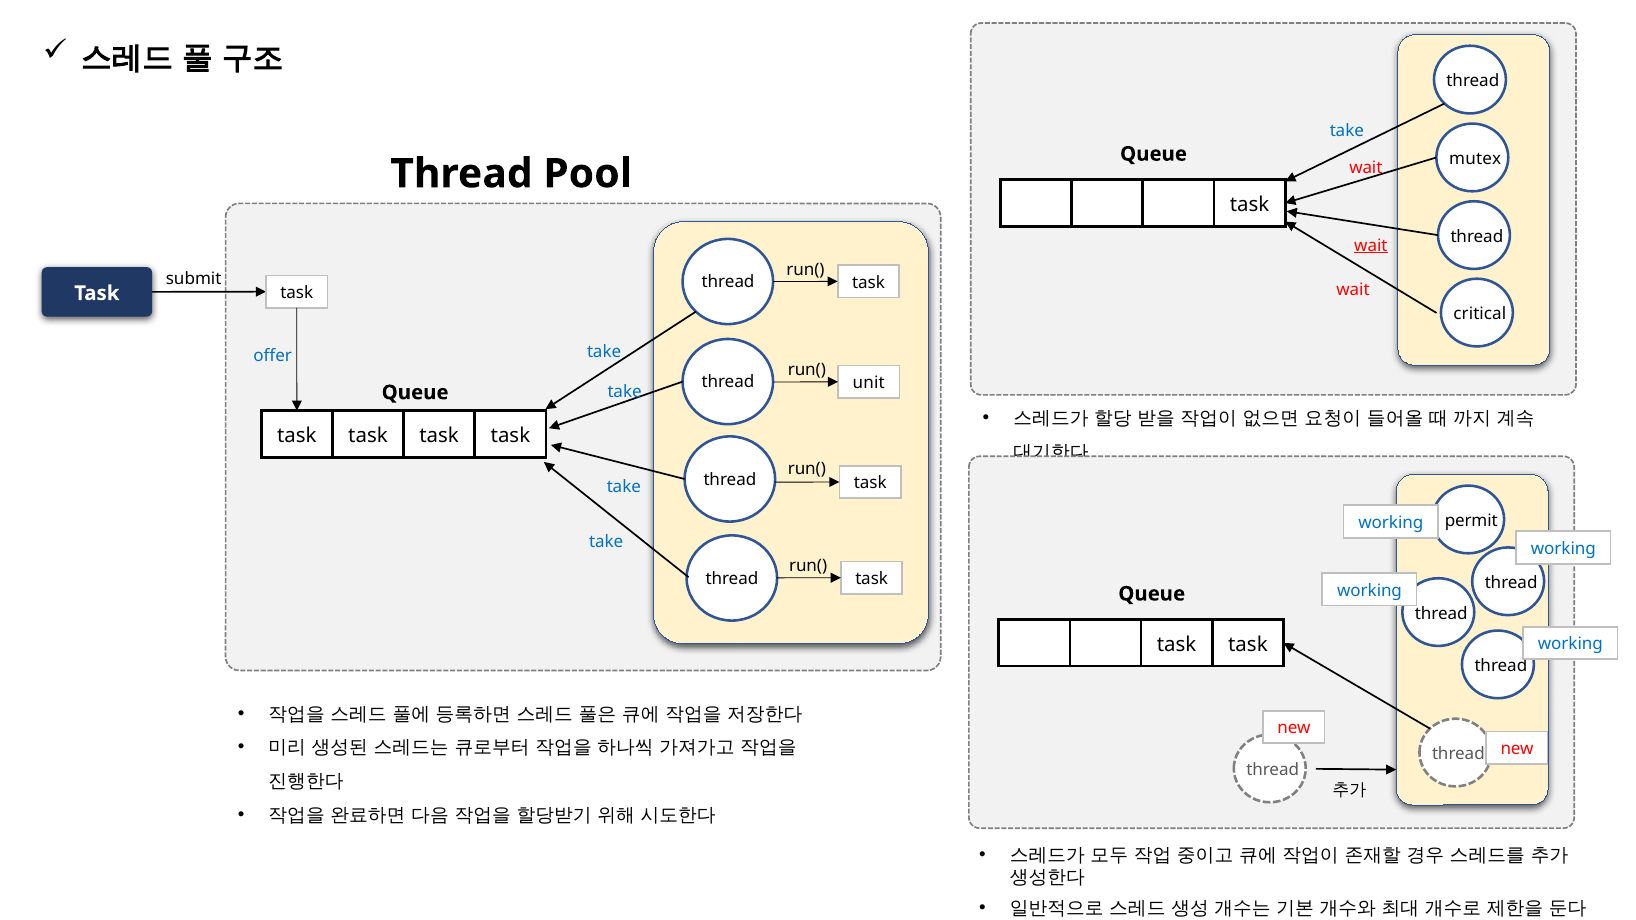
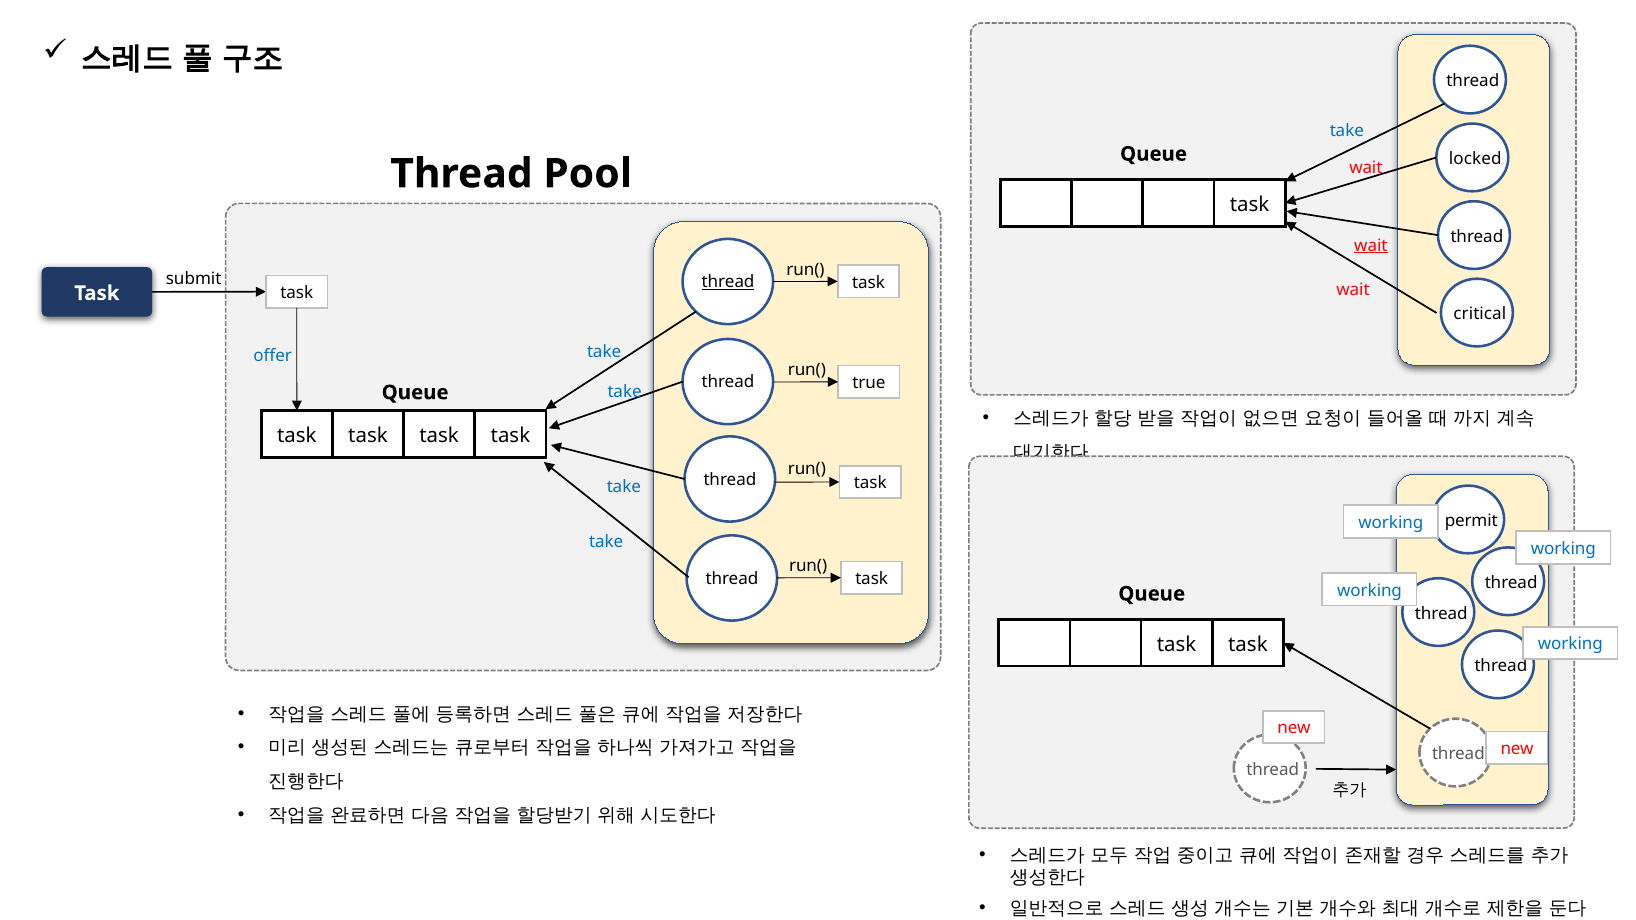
mutex: mutex -> locked
thread at (728, 282) underline: none -> present
unit: unit -> true
